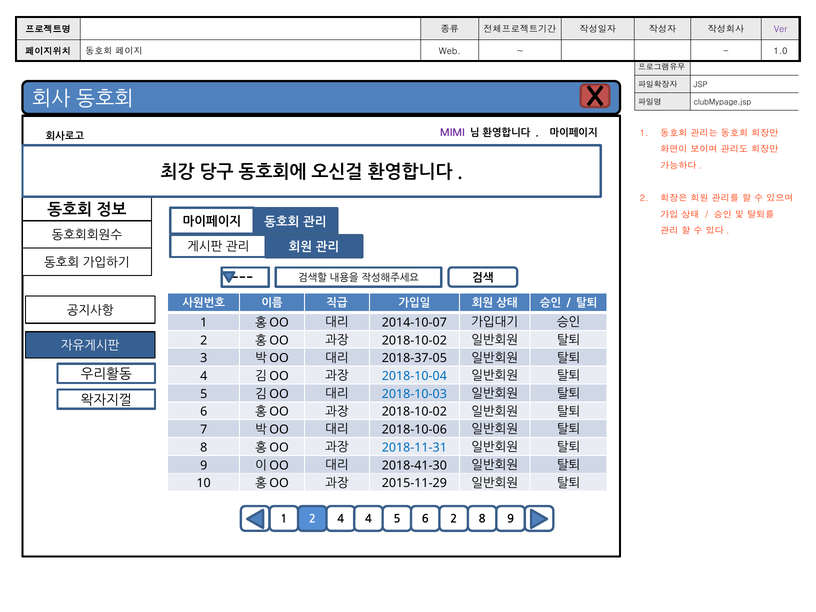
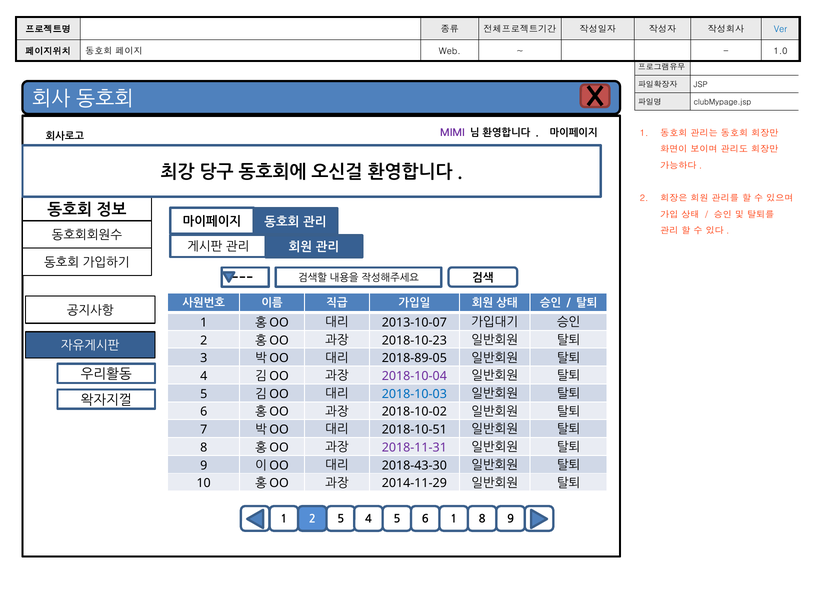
Ver colour: purple -> blue
2014-10-07: 2014-10-07 -> 2013-10-07
2018-10-02 at (414, 340): 2018-10-02 -> 2018-10-23
2018-37-05: 2018-37-05 -> 2018-89-05
2018-10-04 colour: blue -> purple
2018-10-06: 2018-10-06 -> 2018-10-51
2018-11-31 colour: blue -> purple
2018-41-30: 2018-41-30 -> 2018-43-30
2015-11-29: 2015-11-29 -> 2014-11-29
2 4: 4 -> 5
6 2: 2 -> 1
